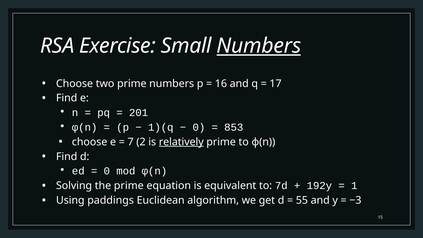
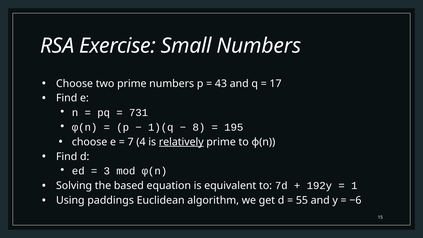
Numbers at (259, 46) underline: present -> none
16: 16 -> 43
201: 201 -> 731
0 at (199, 127): 0 -> 8
853: 853 -> 195
2: 2 -> 4
0 at (107, 171): 0 -> 3
the prime: prime -> based
−3: −3 -> −6
